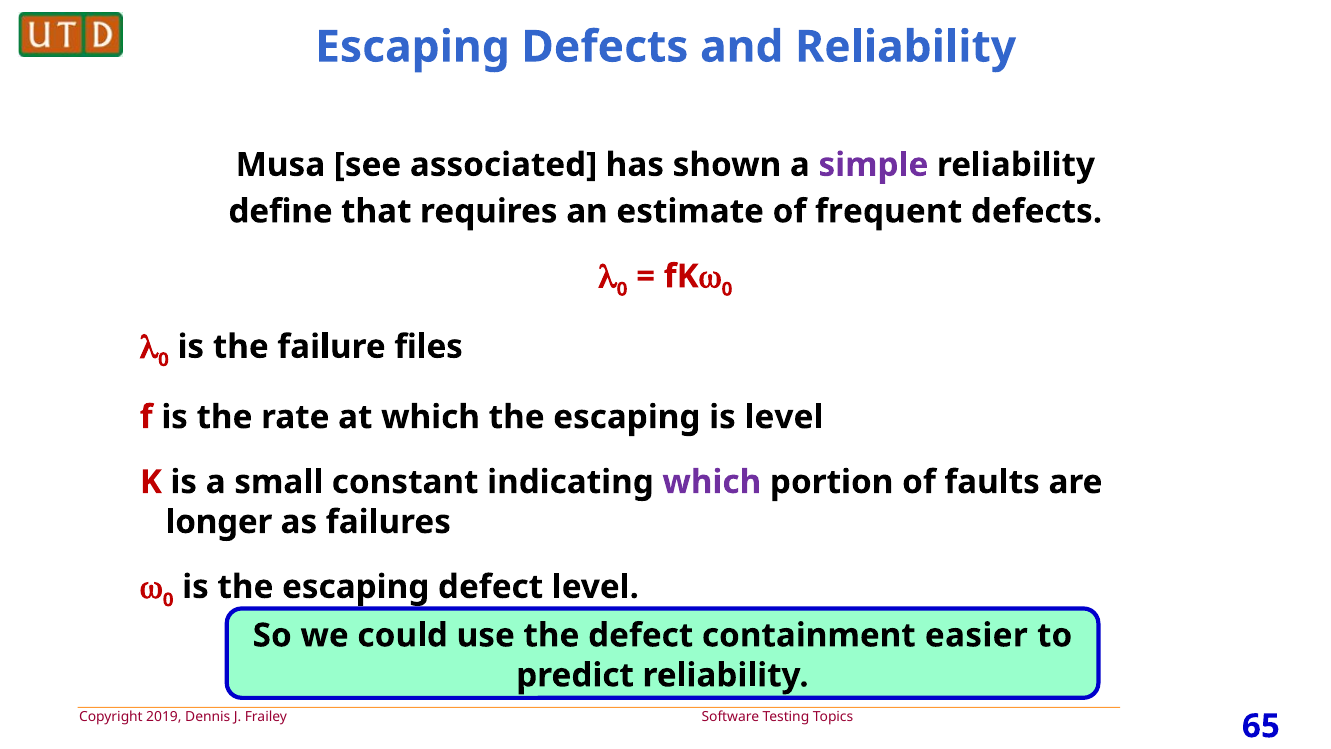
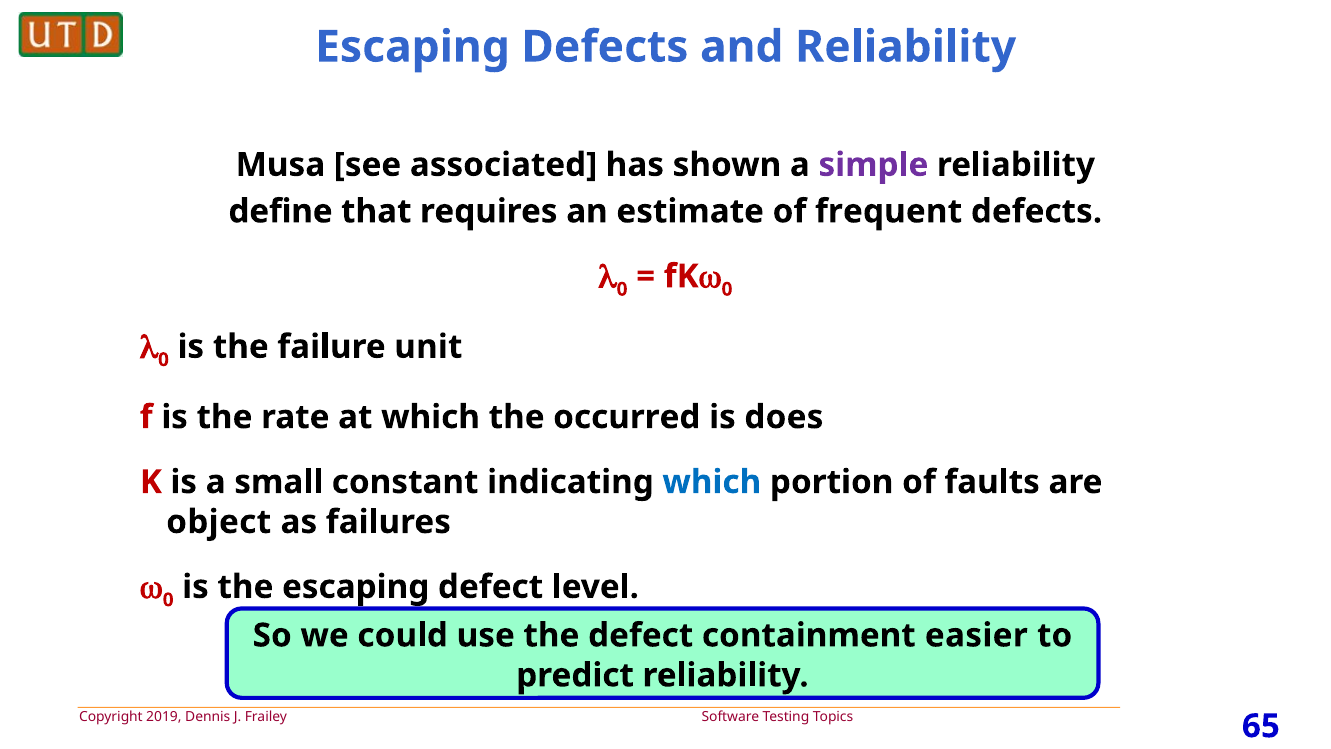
files: files -> unit
which the escaping: escaping -> occurred
is level: level -> does
which at (712, 482) colour: purple -> blue
longer: longer -> object
